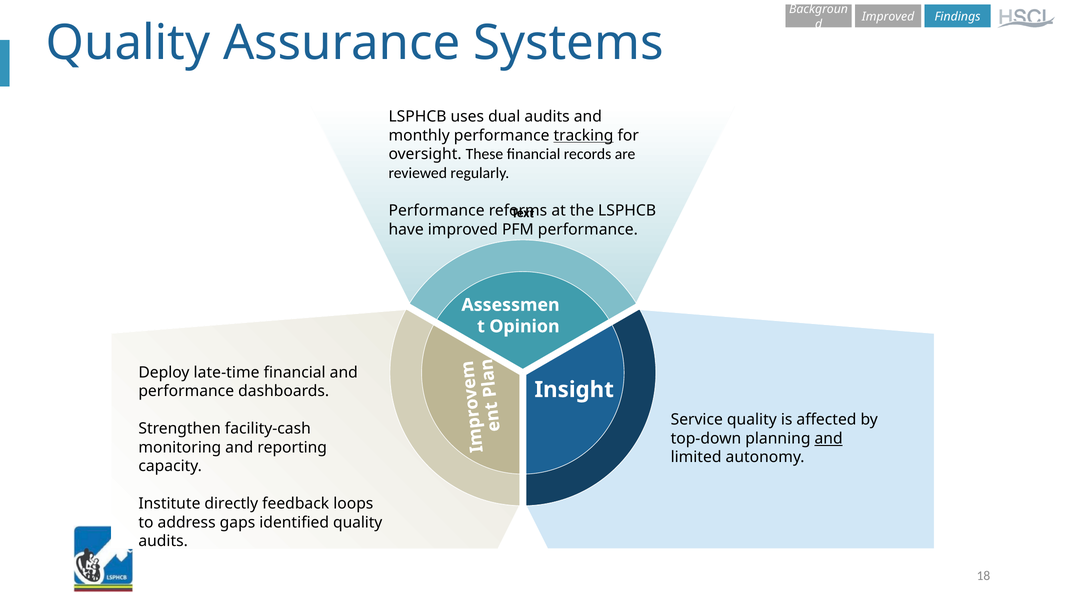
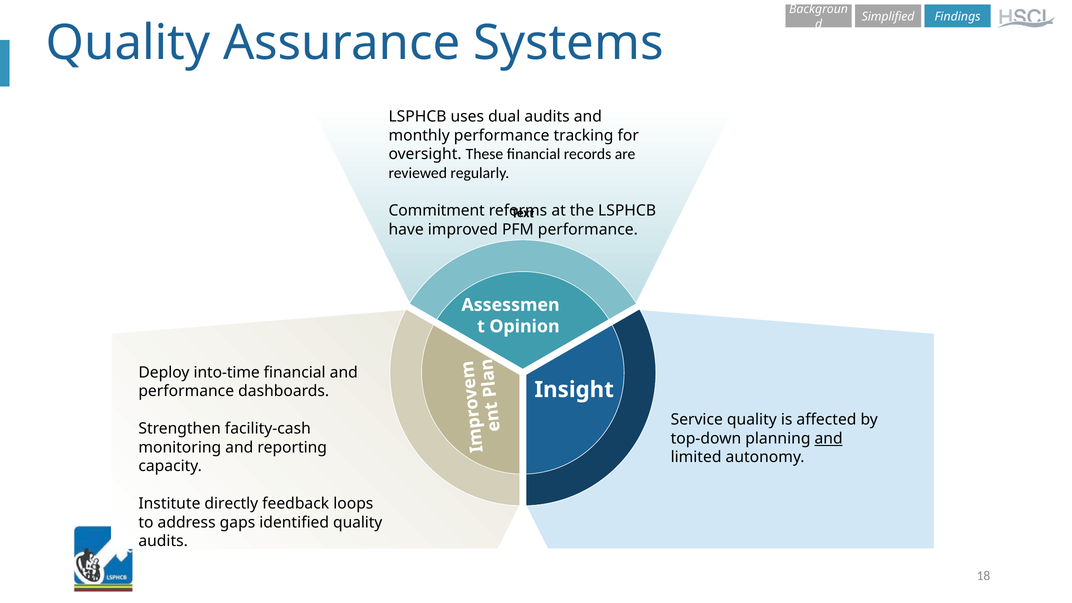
Improved at (888, 17): Improved -> Simplified
tracking underline: present -> none
Performance at (437, 211): Performance -> Commitment
late-time: late-time -> into-time
